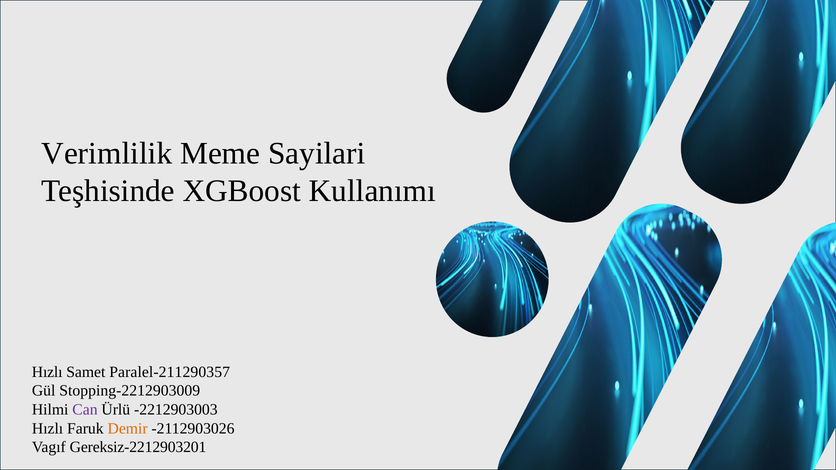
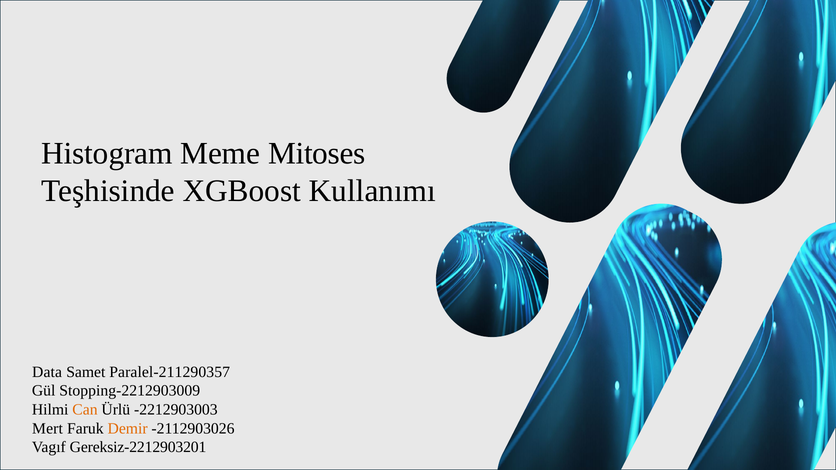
Verimlilik: Verimlilik -> Histogram
Sayilari: Sayilari -> Mitoses
Hızlı at (47, 372): Hızlı -> Data
Can colour: purple -> orange
Hızlı at (48, 429): Hızlı -> Mert
